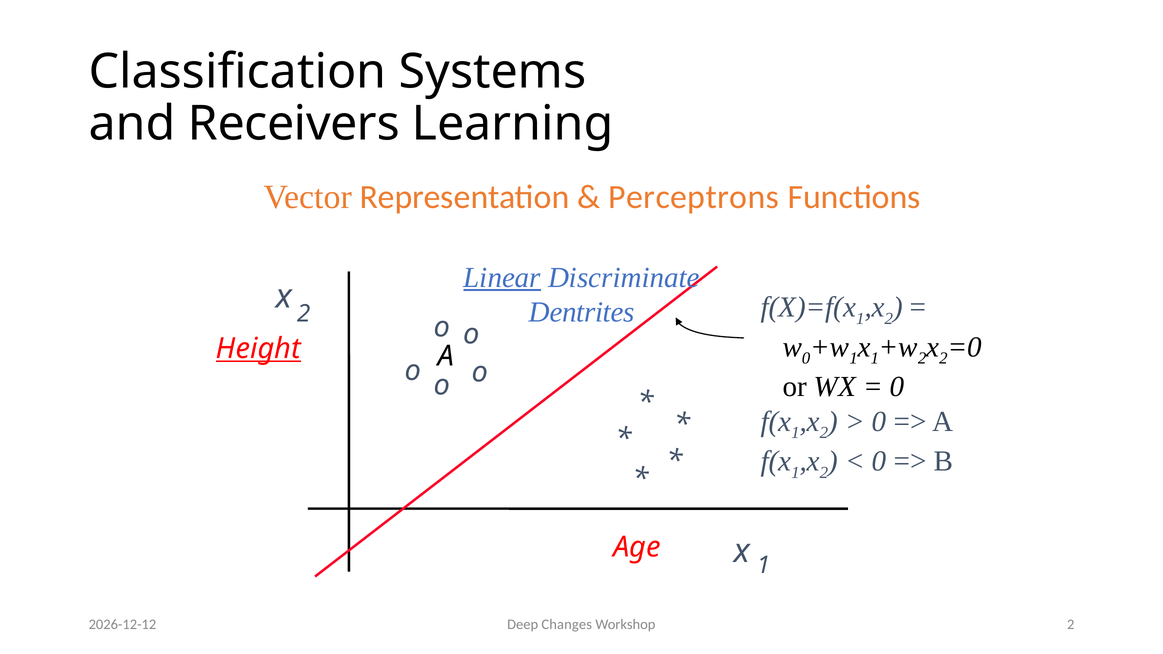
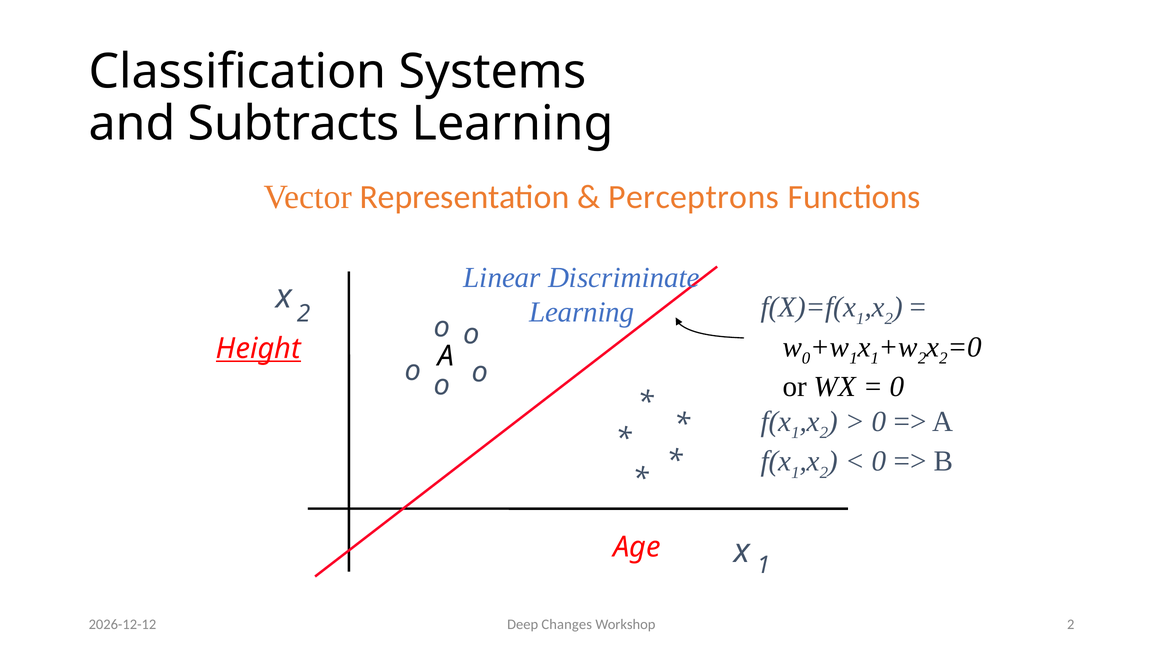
Receivers: Receivers -> Subtracts
Linear underline: present -> none
Dentrites at (582, 312): Dentrites -> Learning
